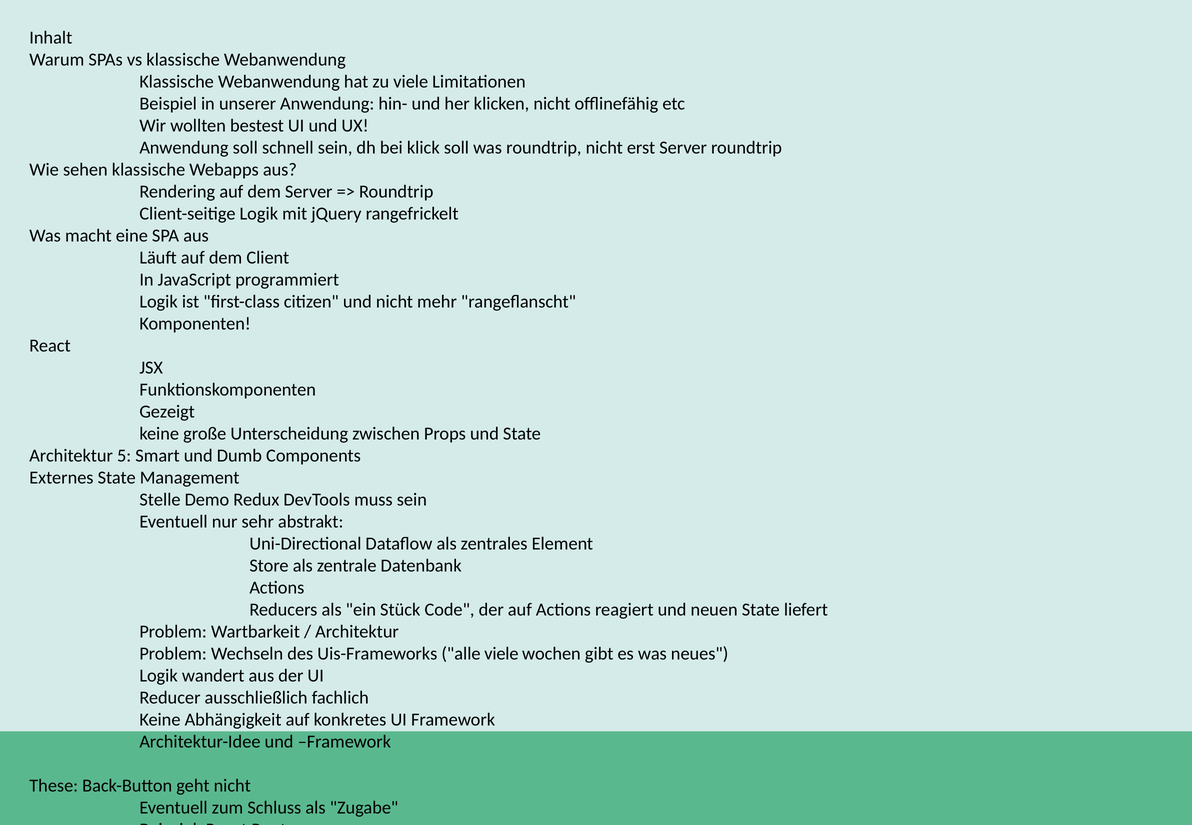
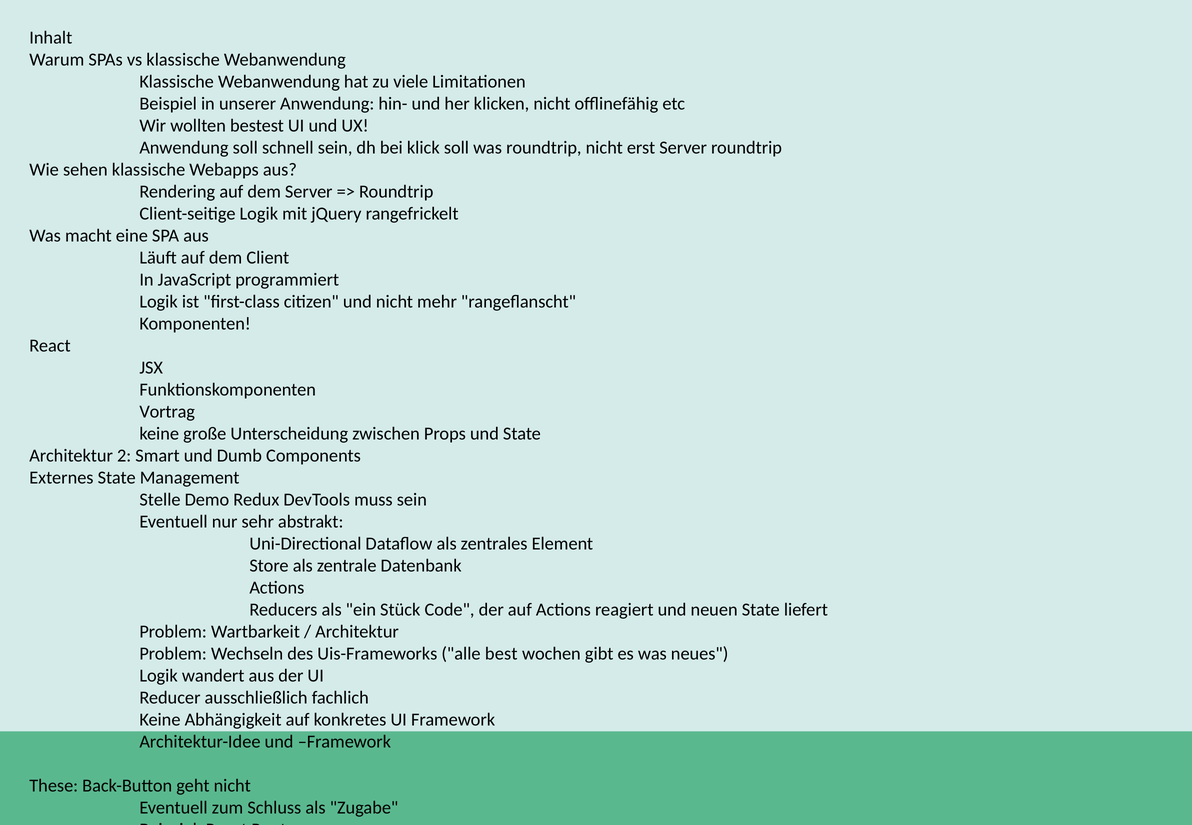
Gezeigt: Gezeigt -> Vortrag
5: 5 -> 2
alle viele: viele -> best
